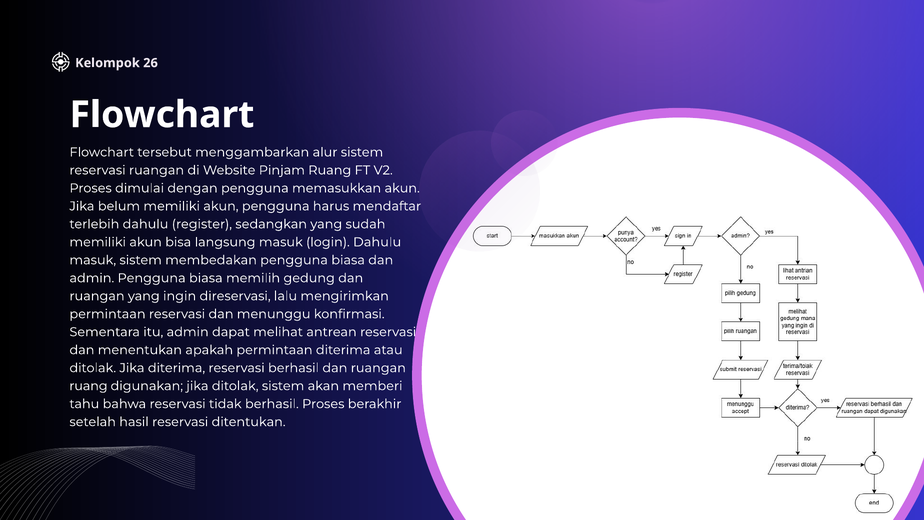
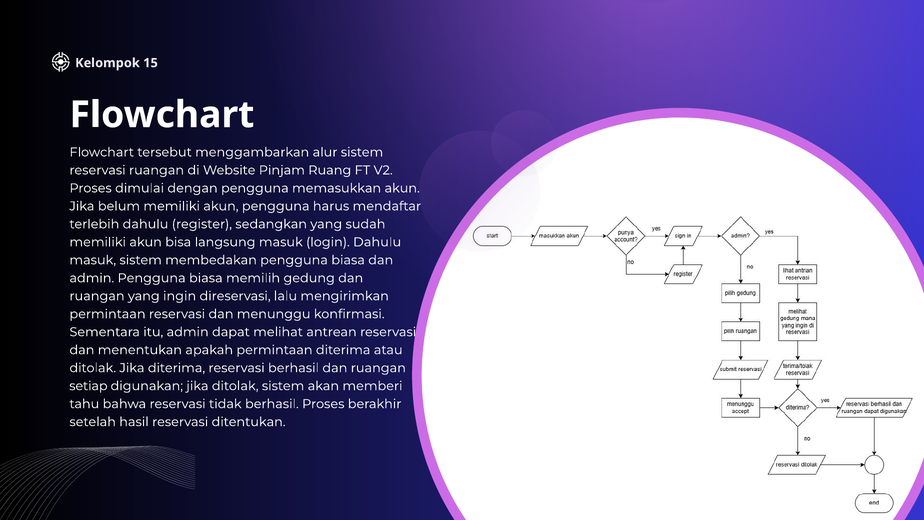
26: 26 -> 15
ruang at (88, 386): ruang -> setiap
